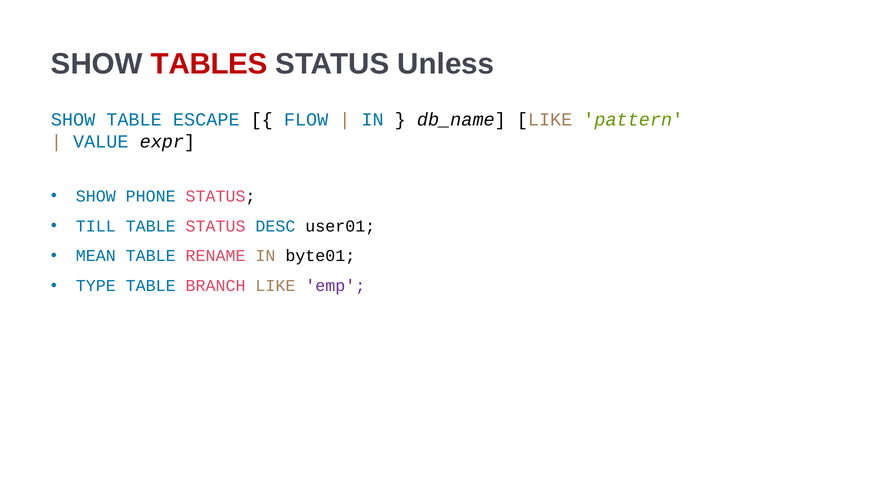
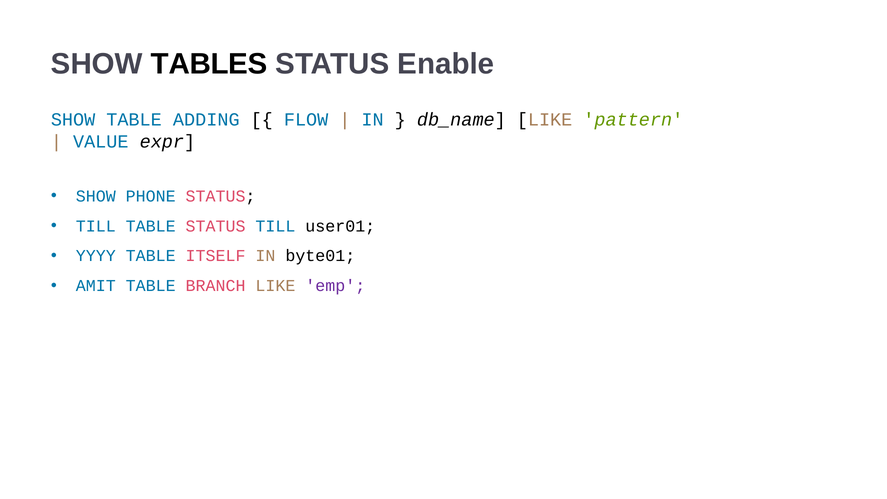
TABLES colour: red -> black
Unless: Unless -> Enable
ESCAPE: ESCAPE -> ADDING
STATUS DESC: DESC -> TILL
MEAN: MEAN -> YYYY
RENAME: RENAME -> ITSELF
TYPE: TYPE -> AMIT
